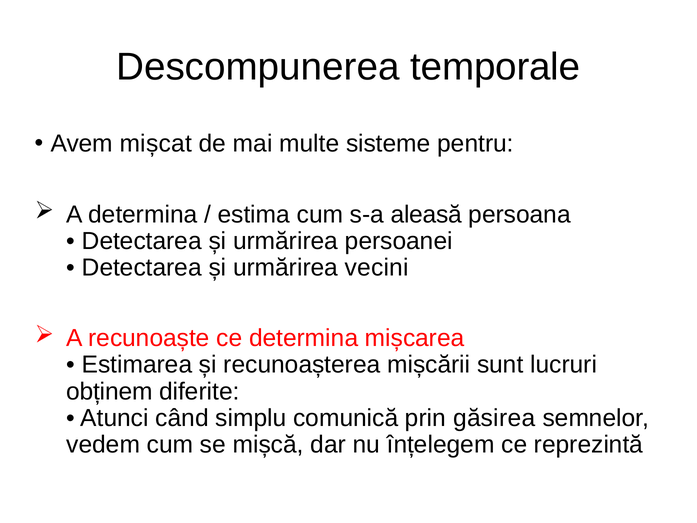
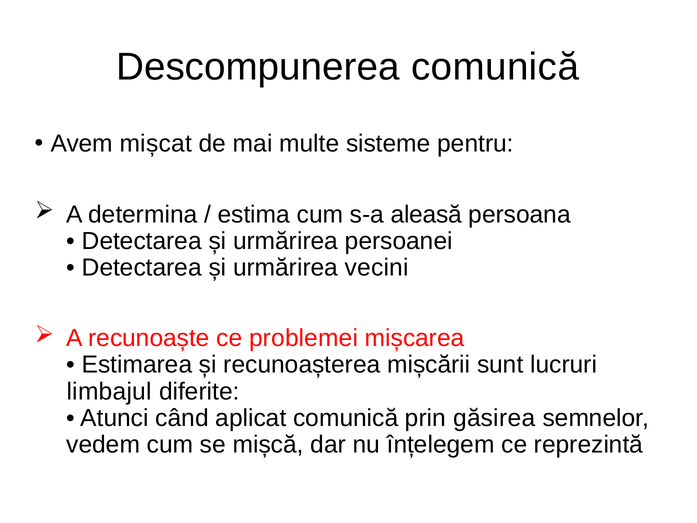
Descompunerea temporale: temporale -> comunică
ce determina: determina -> problemei
obținem: obținem -> limbajul
simplu: simplu -> aplicat
